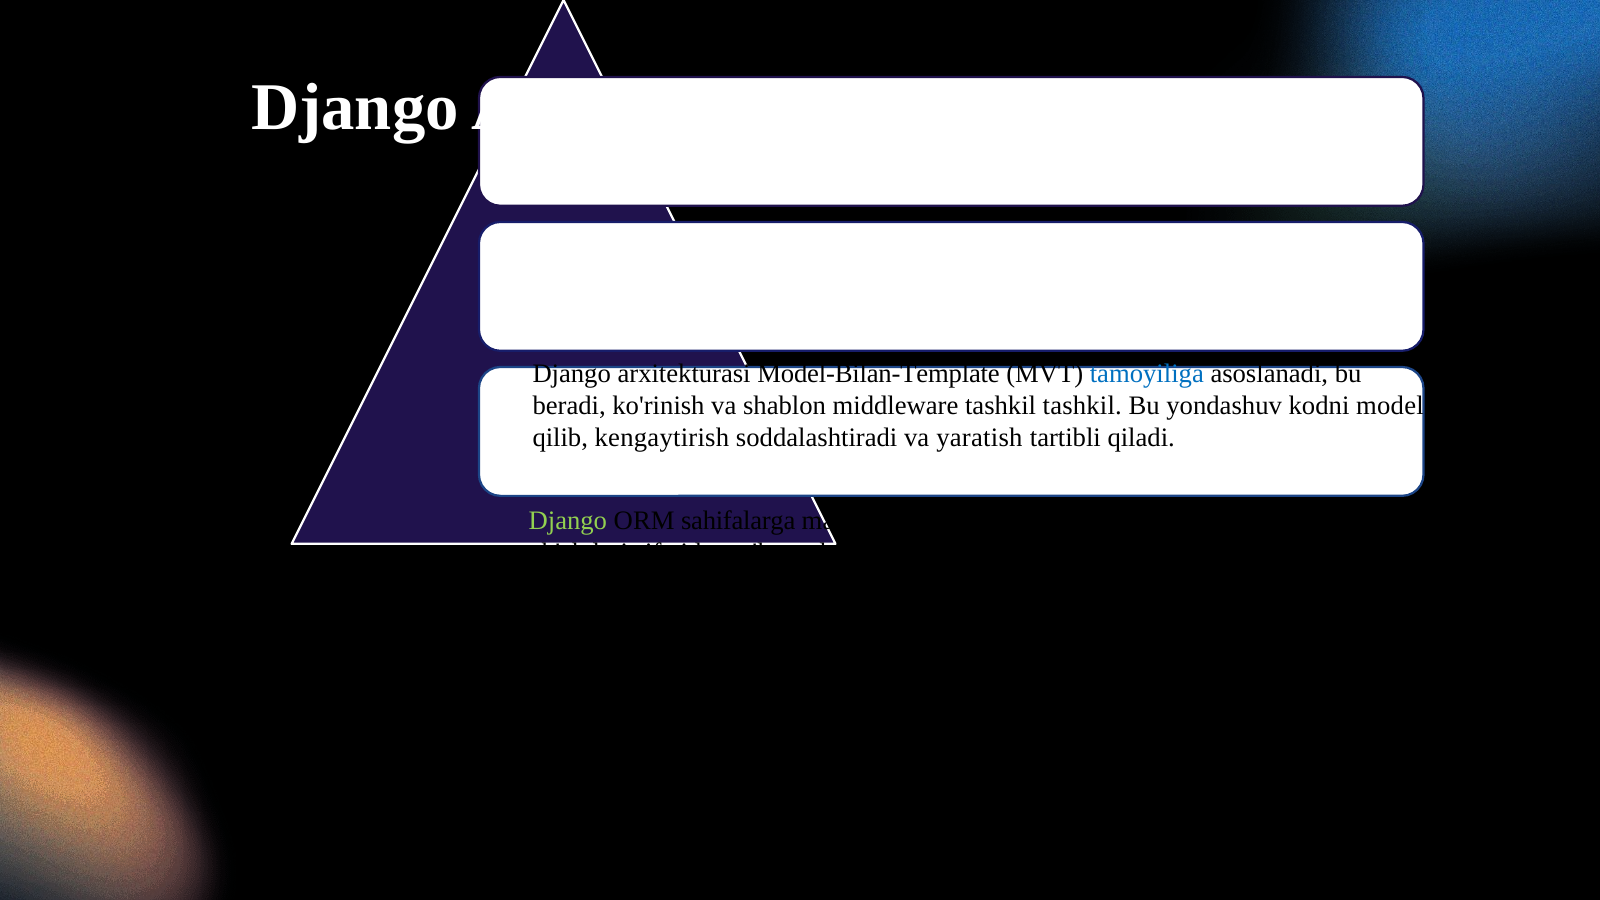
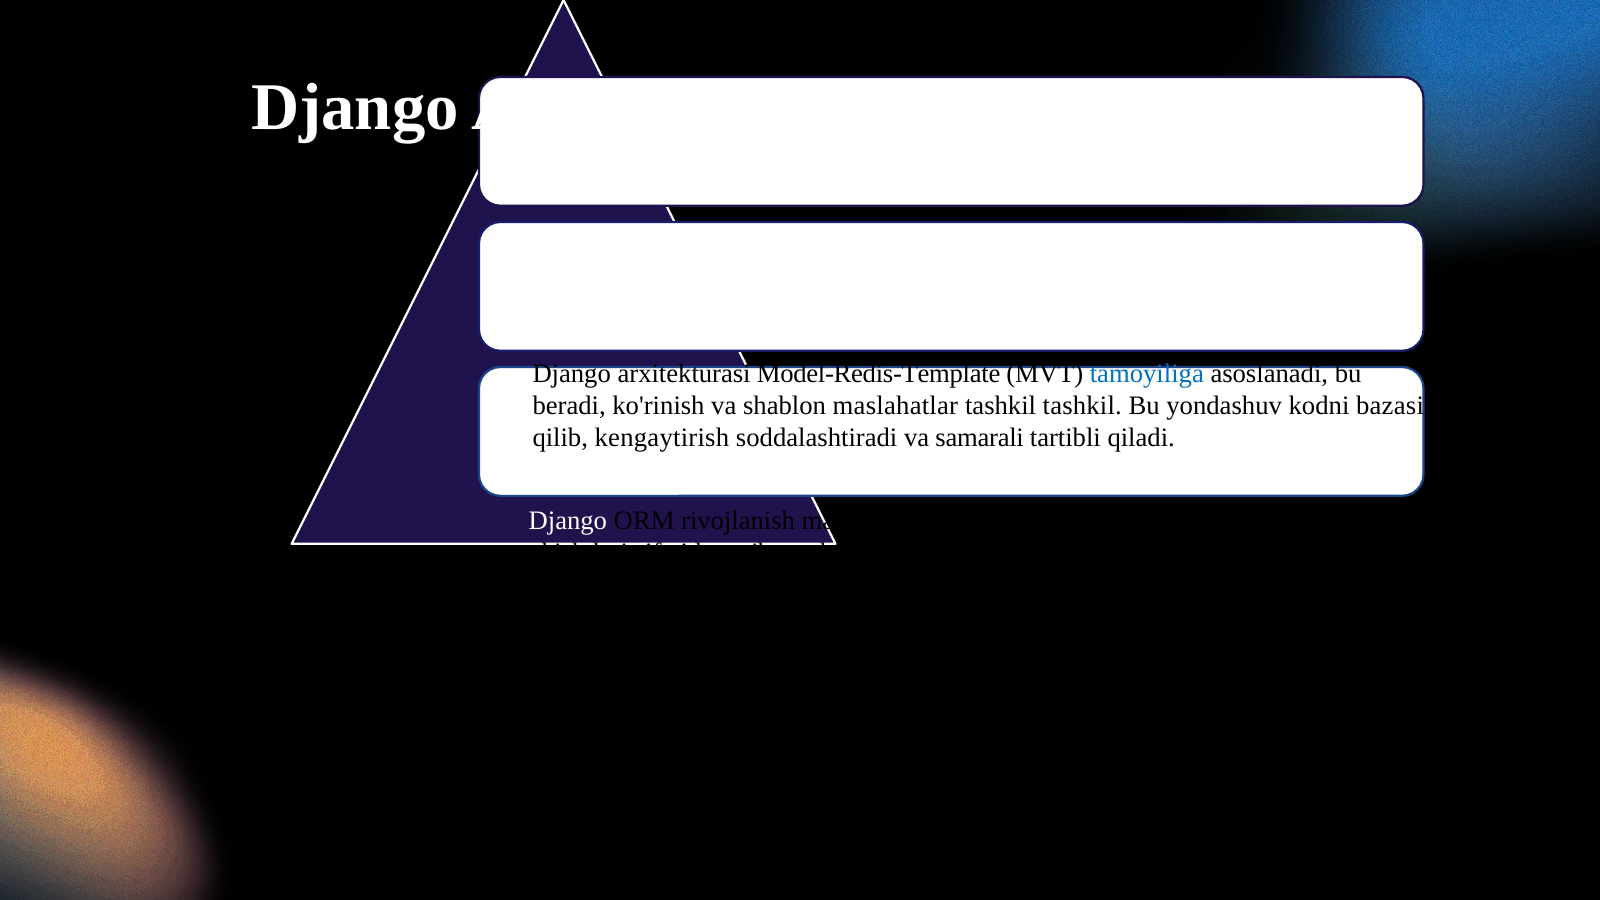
Model-Bilan-Template: Model-Bilan-Template -> Model-Redis-Template
middleware: middleware -> maslahatlar
model: model -> bazasi
va yaratish: yaratish -> samarali
Django at (568, 520) colour: light green -> white
sahifalarga: sahifalarga -> rivojlanish
